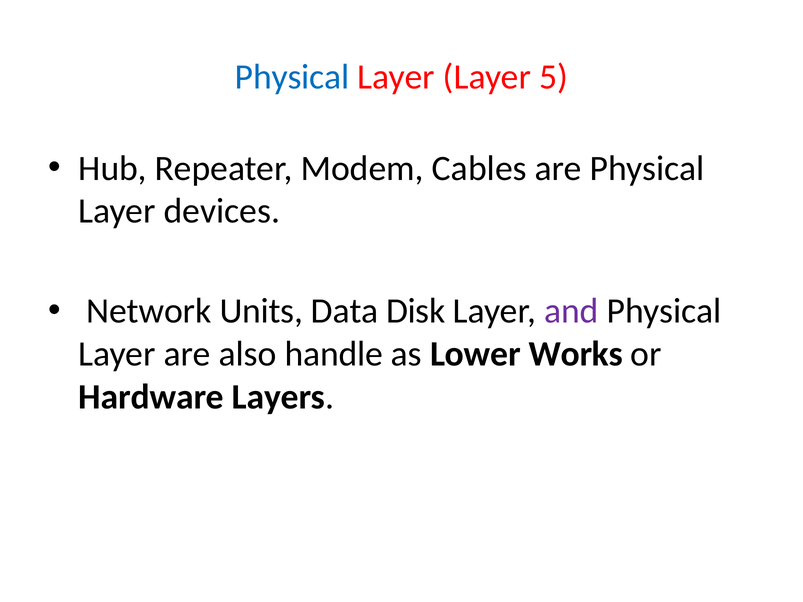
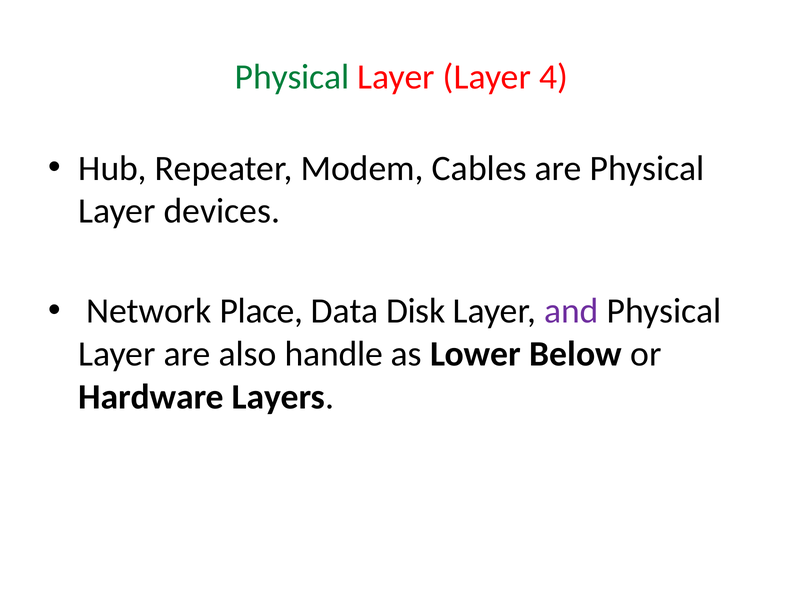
Physical at (292, 77) colour: blue -> green
5: 5 -> 4
Units: Units -> Place
Works: Works -> Below
